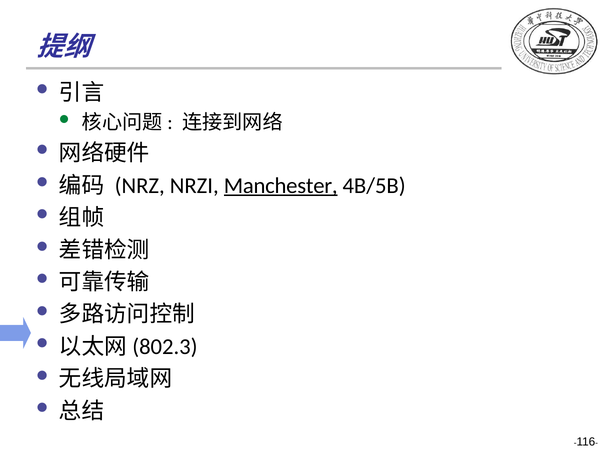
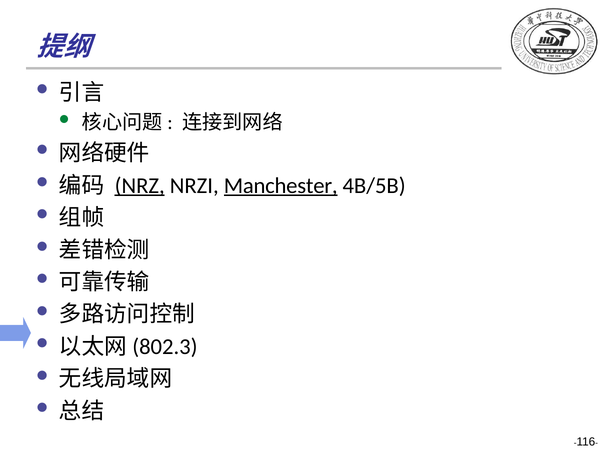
NRZ underline: none -> present
